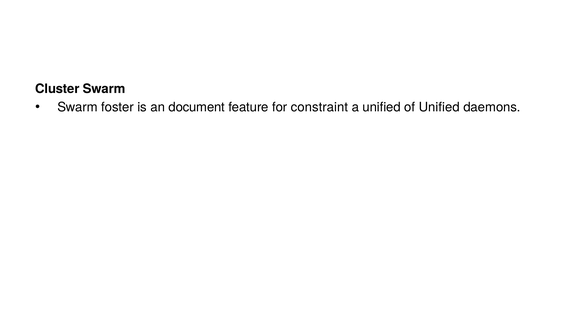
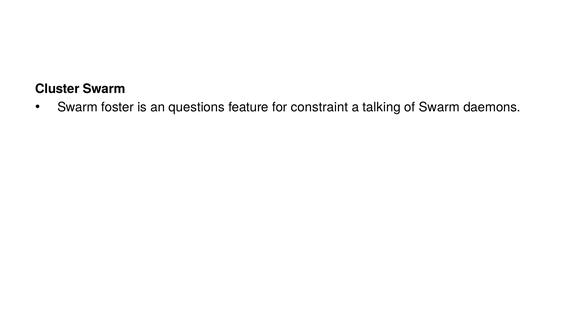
document: document -> questions
a unified: unified -> talking
of Unified: Unified -> Swarm
